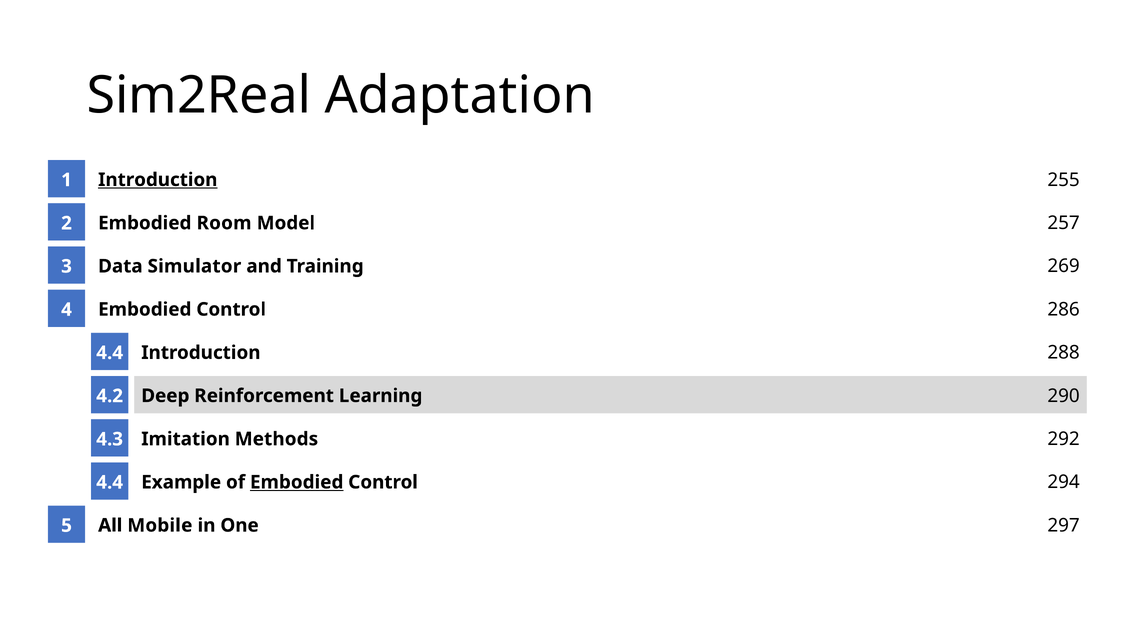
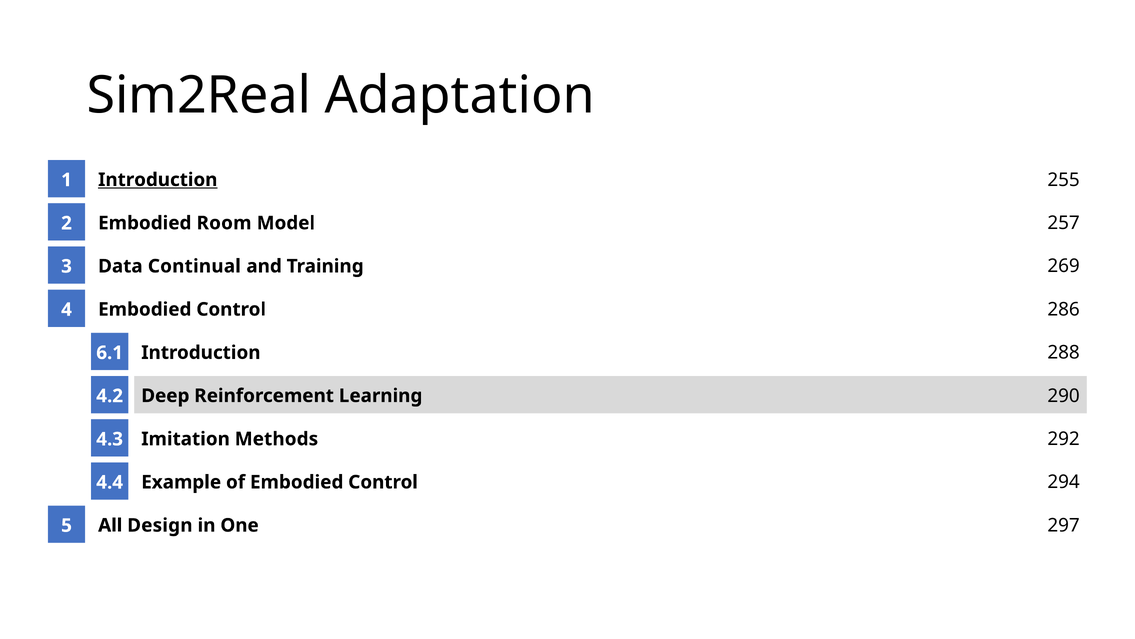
Simulator: Simulator -> Continual
4.4 at (110, 352): 4.4 -> 6.1
Embodied at (297, 482) underline: present -> none
Mobile: Mobile -> Design
